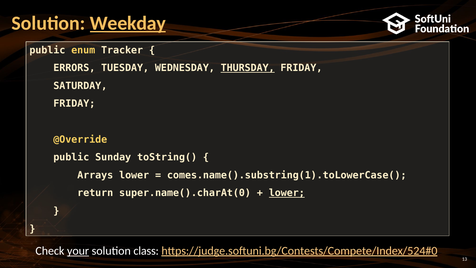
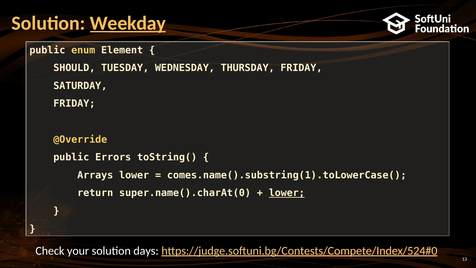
Tracker: Tracker -> Element
ERRORS: ERRORS -> SHOULD
THURSDAY underline: present -> none
Sunday: Sunday -> Errors
your underline: present -> none
class: class -> days
